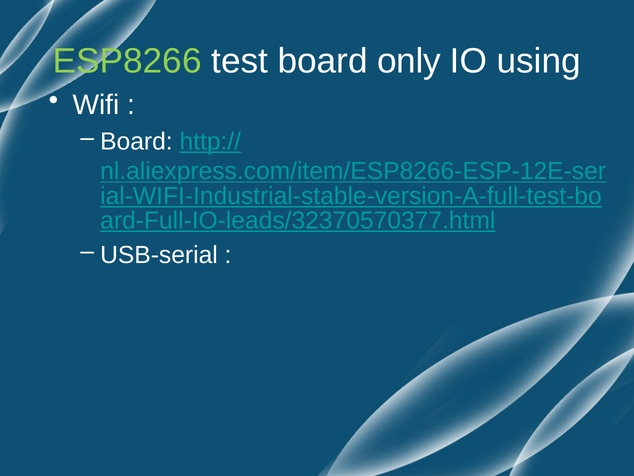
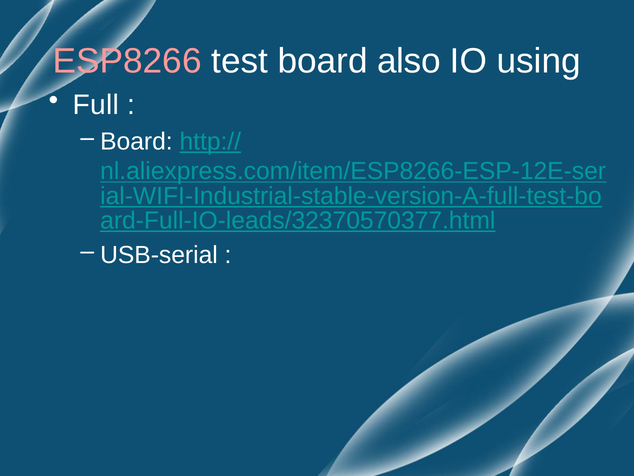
ESP8266 colour: light green -> pink
only: only -> also
Wifi: Wifi -> Full
